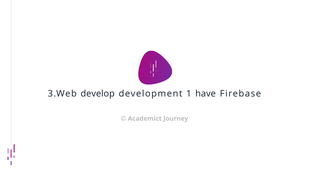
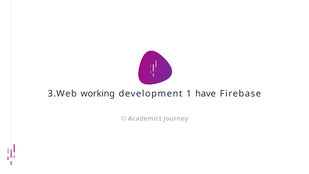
develop: develop -> working
